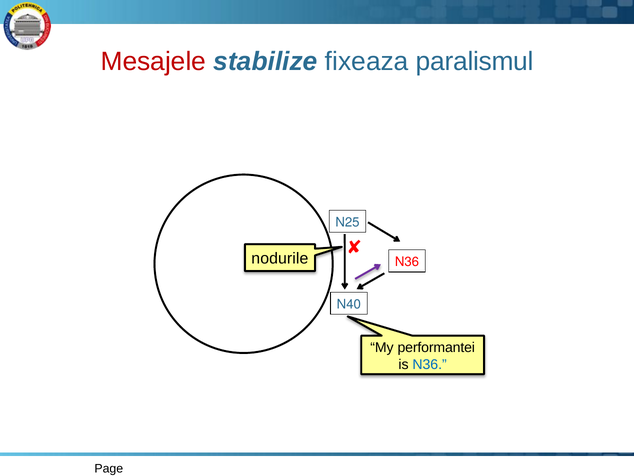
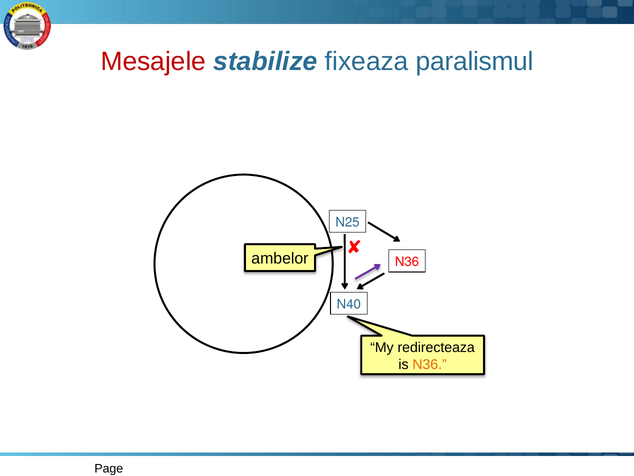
nodurile: nodurile -> ambelor
performantei: performantei -> redirecteaza
N36 at (430, 364) colour: blue -> orange
